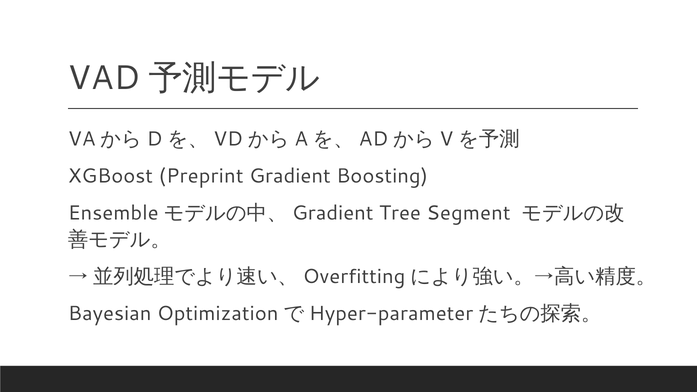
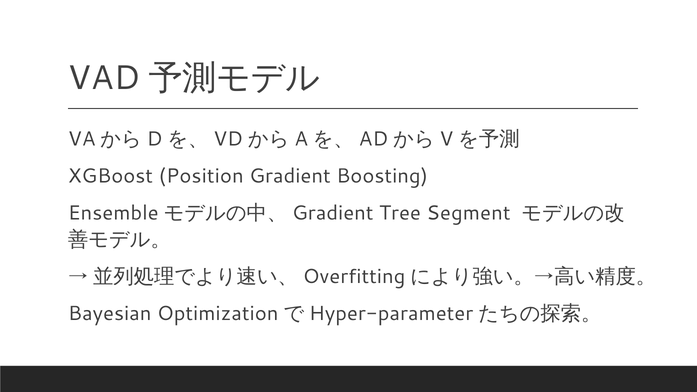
Preprint: Preprint -> Position
